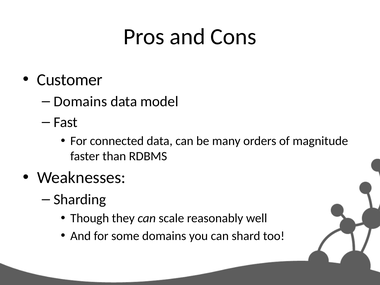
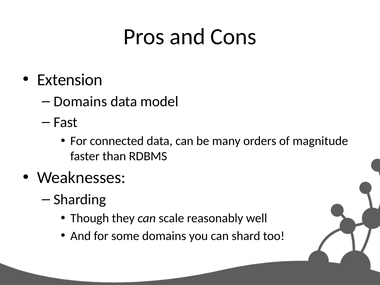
Customer: Customer -> Extension
